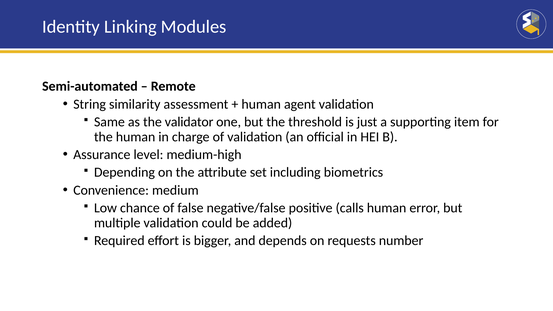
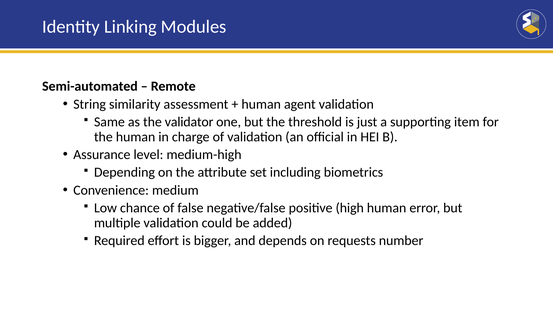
calls: calls -> high
